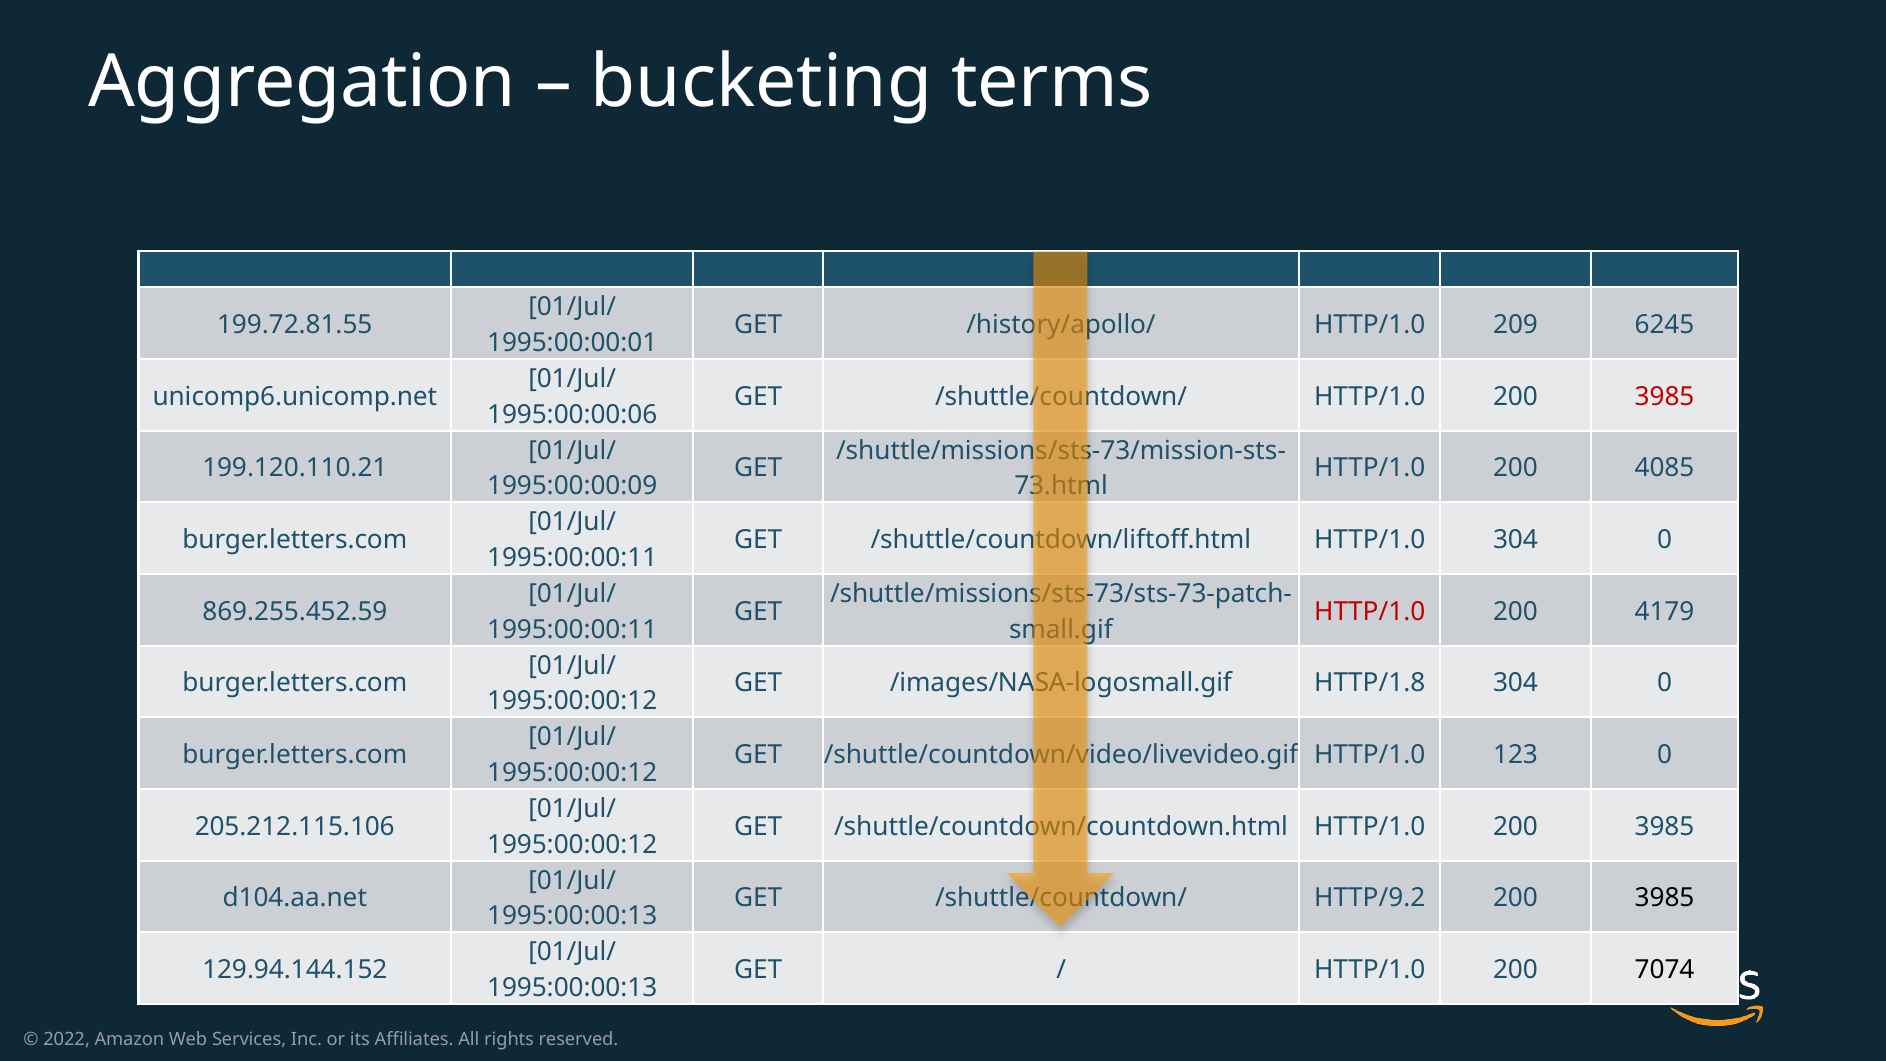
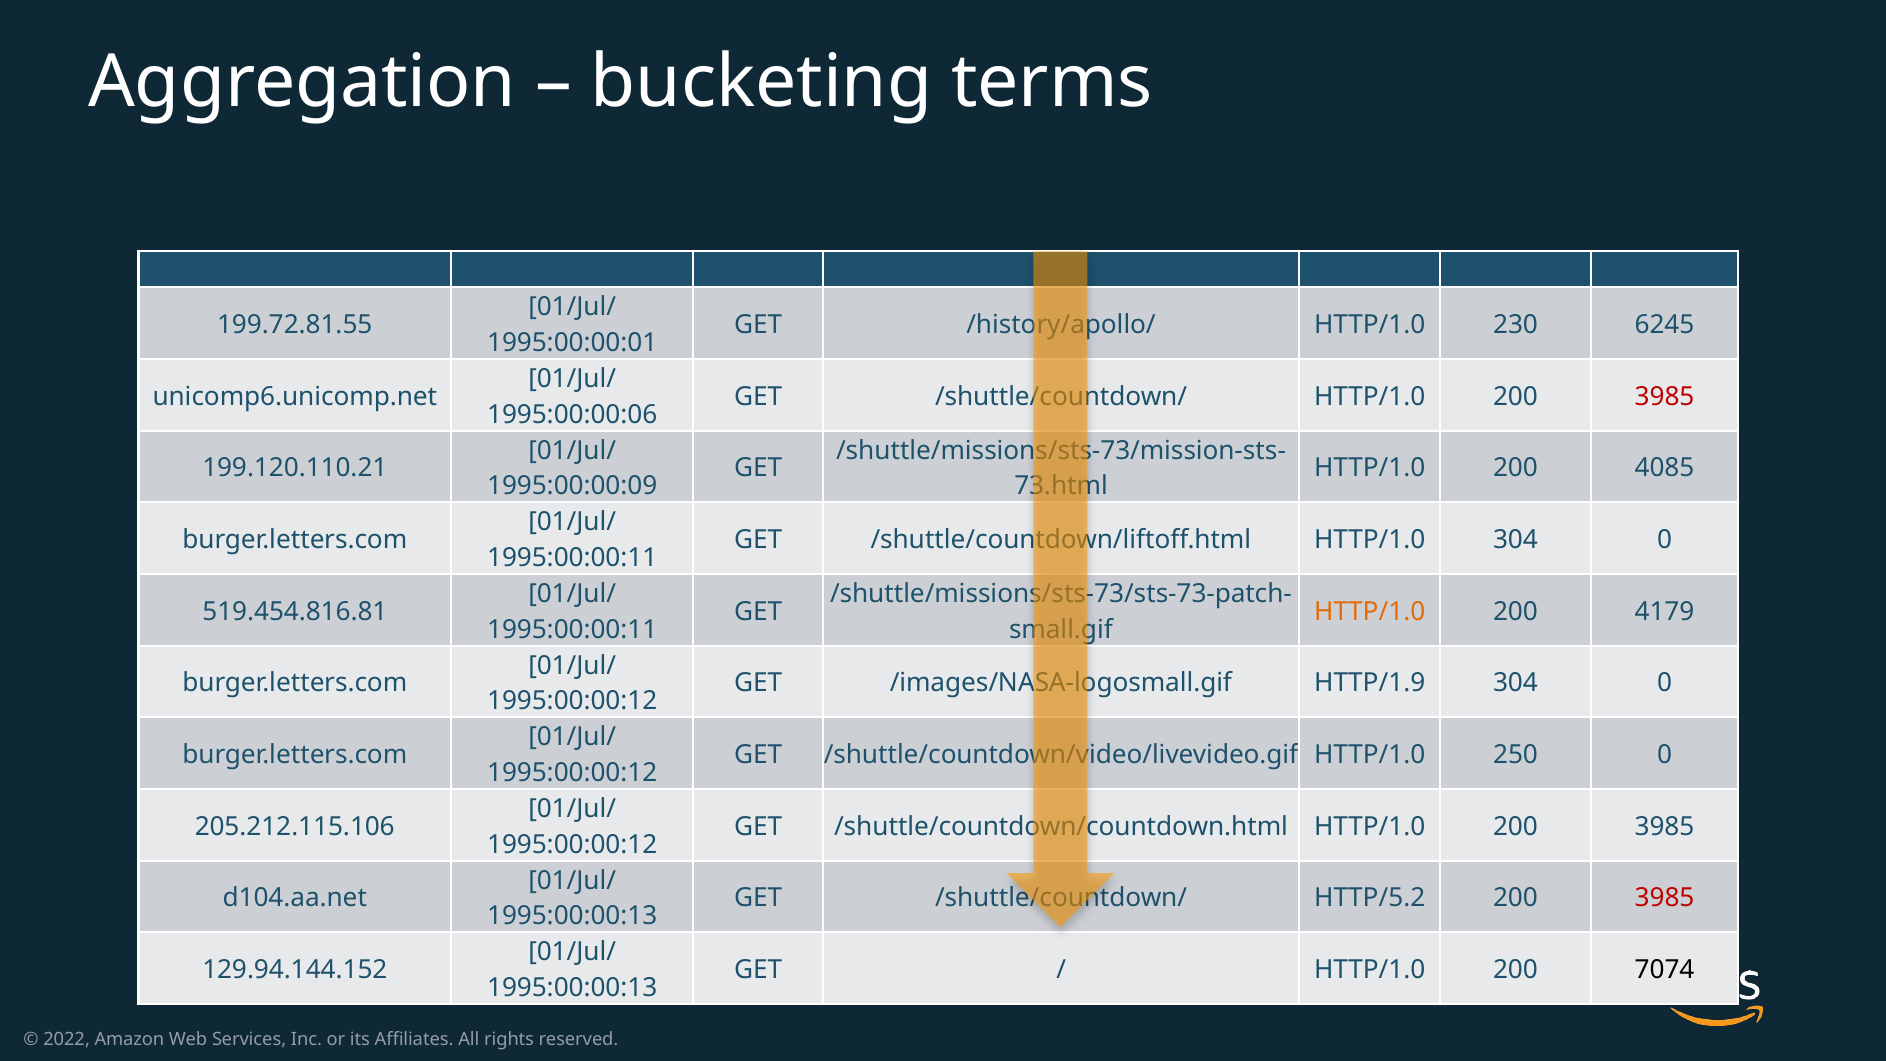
209: 209 -> 230
869.255.452.59: 869.255.452.59 -> 519.454.816.81
HTTP/1.0 at (1370, 612) colour: red -> orange
HTTP/1.8: HTTP/1.8 -> HTTP/1.9
123: 123 -> 250
HTTP/9.2: HTTP/9.2 -> HTTP/5.2
3985 at (1665, 898) colour: black -> red
